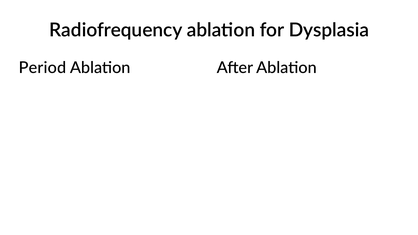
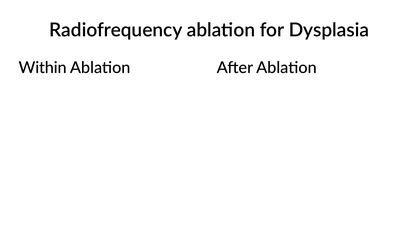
Period: Period -> Within
